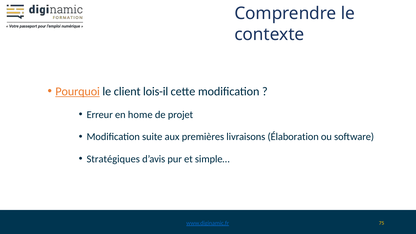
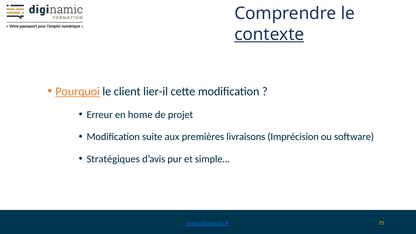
contexte underline: none -> present
lois-il: lois-il -> lier-il
Élaboration: Élaboration -> Imprécision
